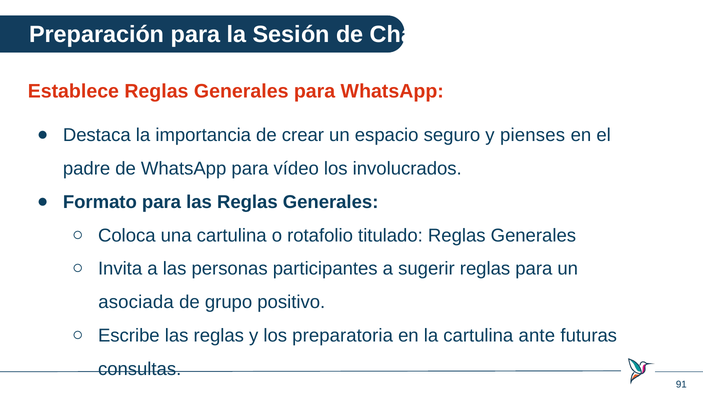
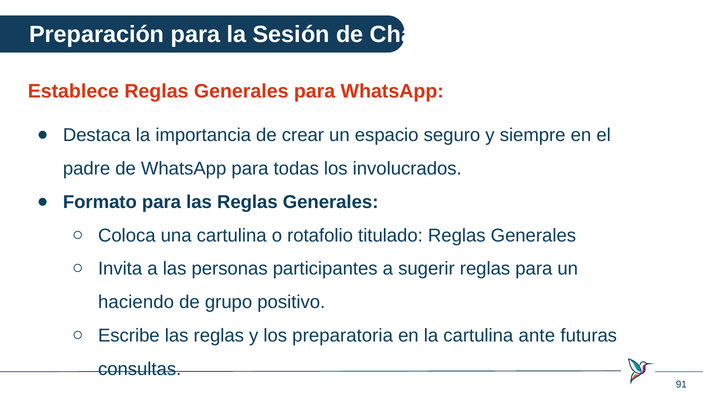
pienses: pienses -> siempre
vídeo: vídeo -> todas
asociada: asociada -> haciendo
